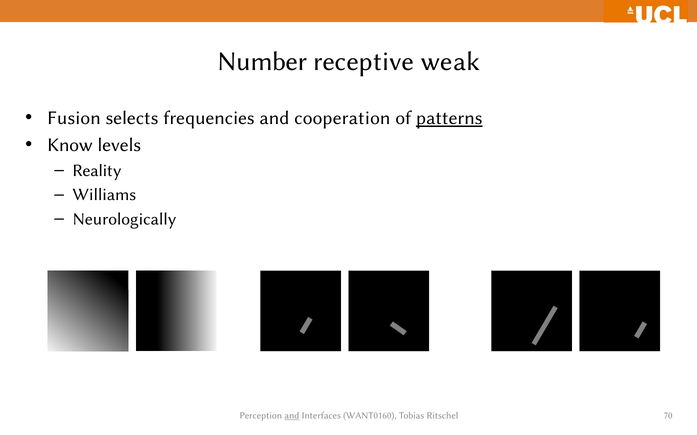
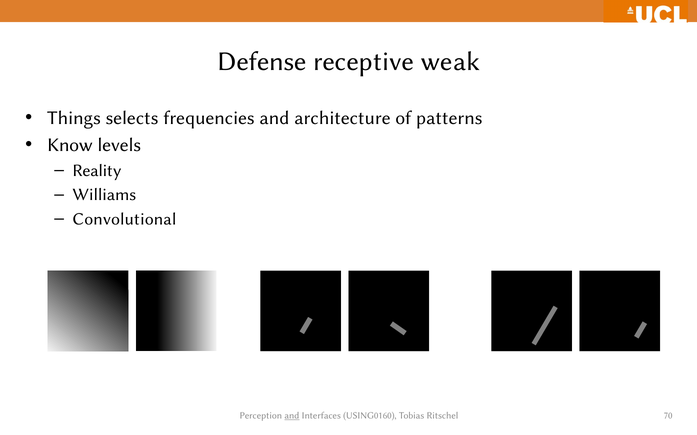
Number: Number -> Defense
Fusion: Fusion -> Things
cooperation: cooperation -> architecture
patterns underline: present -> none
Neurologically: Neurologically -> Convolutional
WANT0160: WANT0160 -> USING0160
